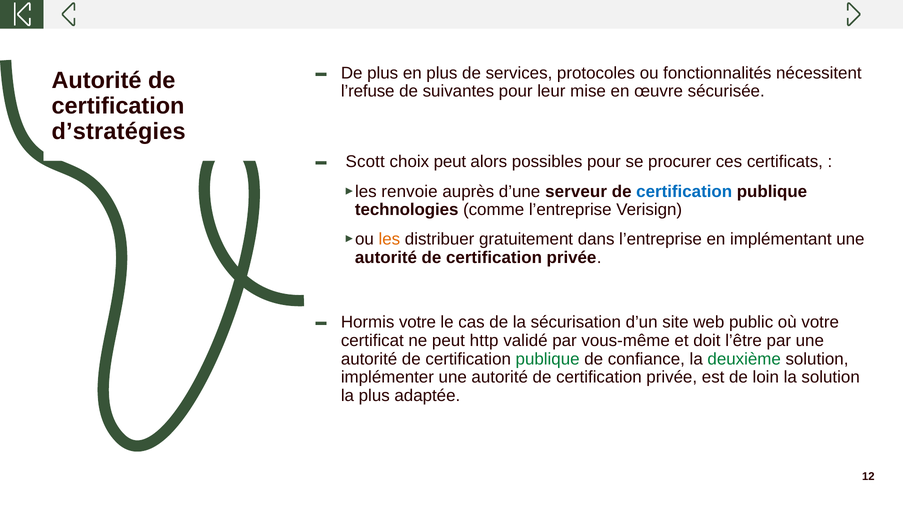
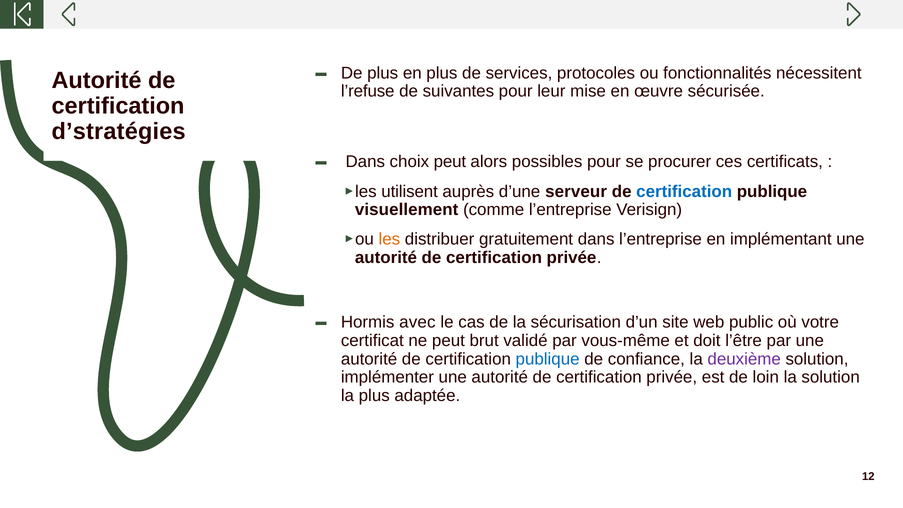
Scott at (365, 162): Scott -> Dans
renvoie: renvoie -> utilisent
technologies: technologies -> visuellement
Hormis votre: votre -> avec
http: http -> brut
publique at (548, 359) colour: green -> blue
deuxième colour: green -> purple
